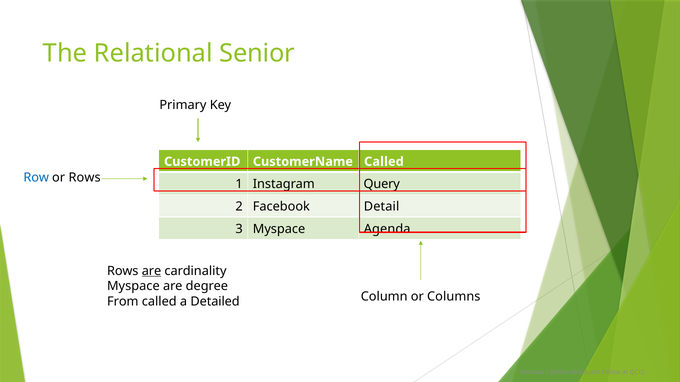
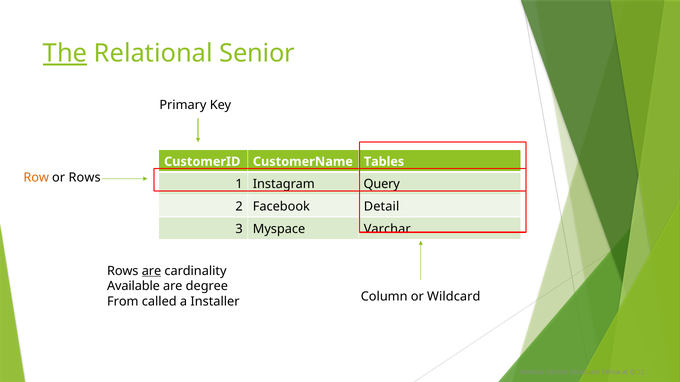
The underline: none -> present
CustomerName Called: Called -> Tables
Row colour: blue -> orange
Agenda: Agenda -> Varchar
Myspace at (133, 287): Myspace -> Available
Columns: Columns -> Wildcard
Detailed: Detailed -> Installer
